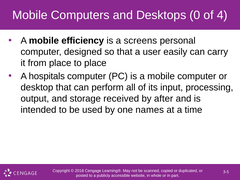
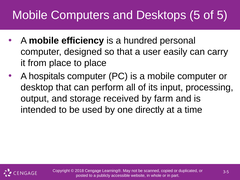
Desktops 0: 0 -> 5
of 4: 4 -> 5
screens: screens -> hundred
after: after -> farm
names: names -> directly
